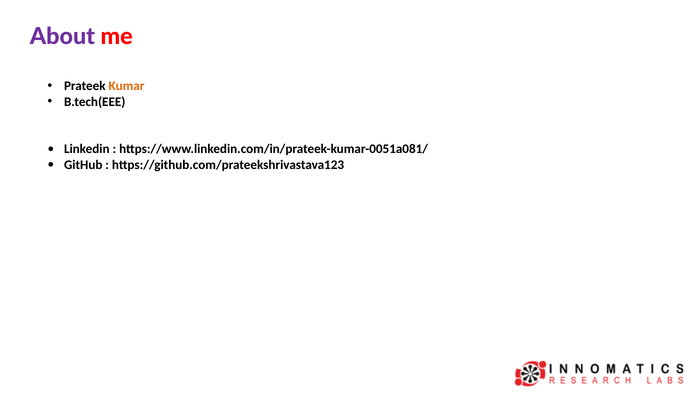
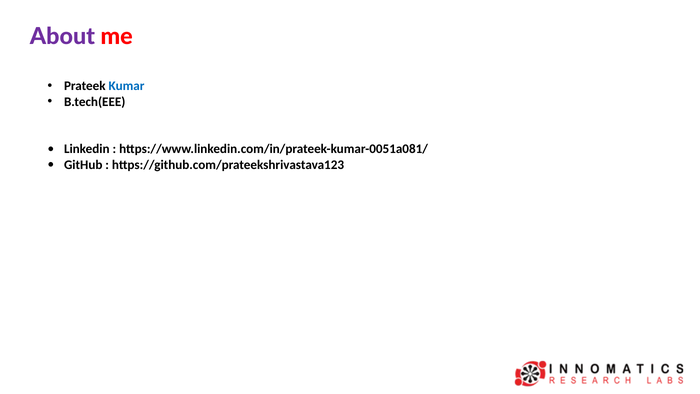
Kumar colour: orange -> blue
